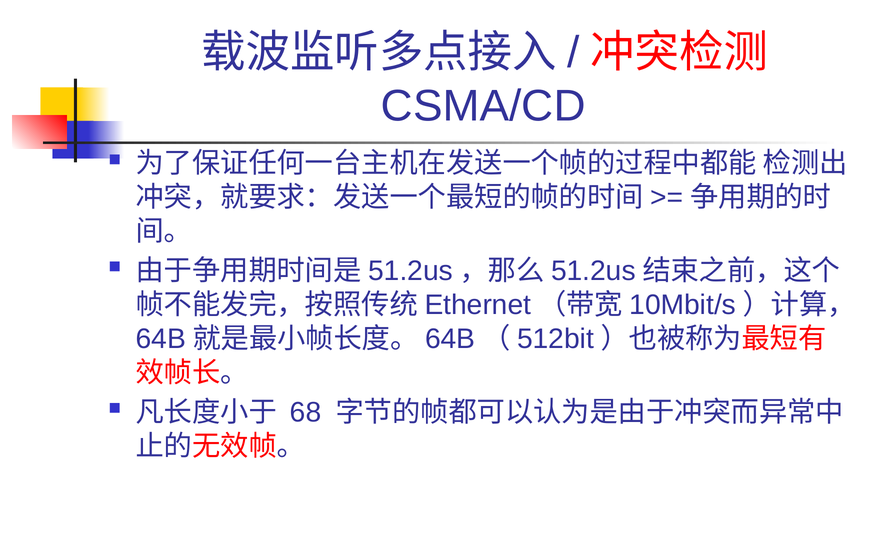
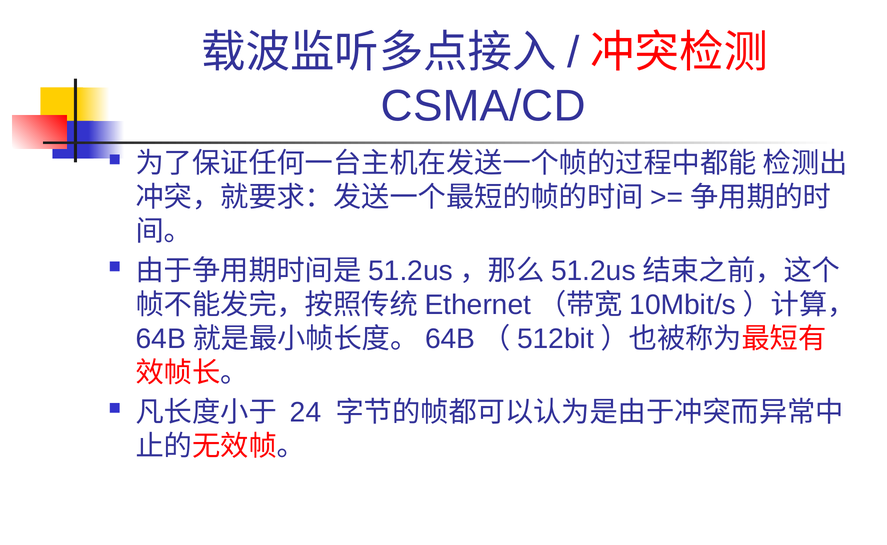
68: 68 -> 24
